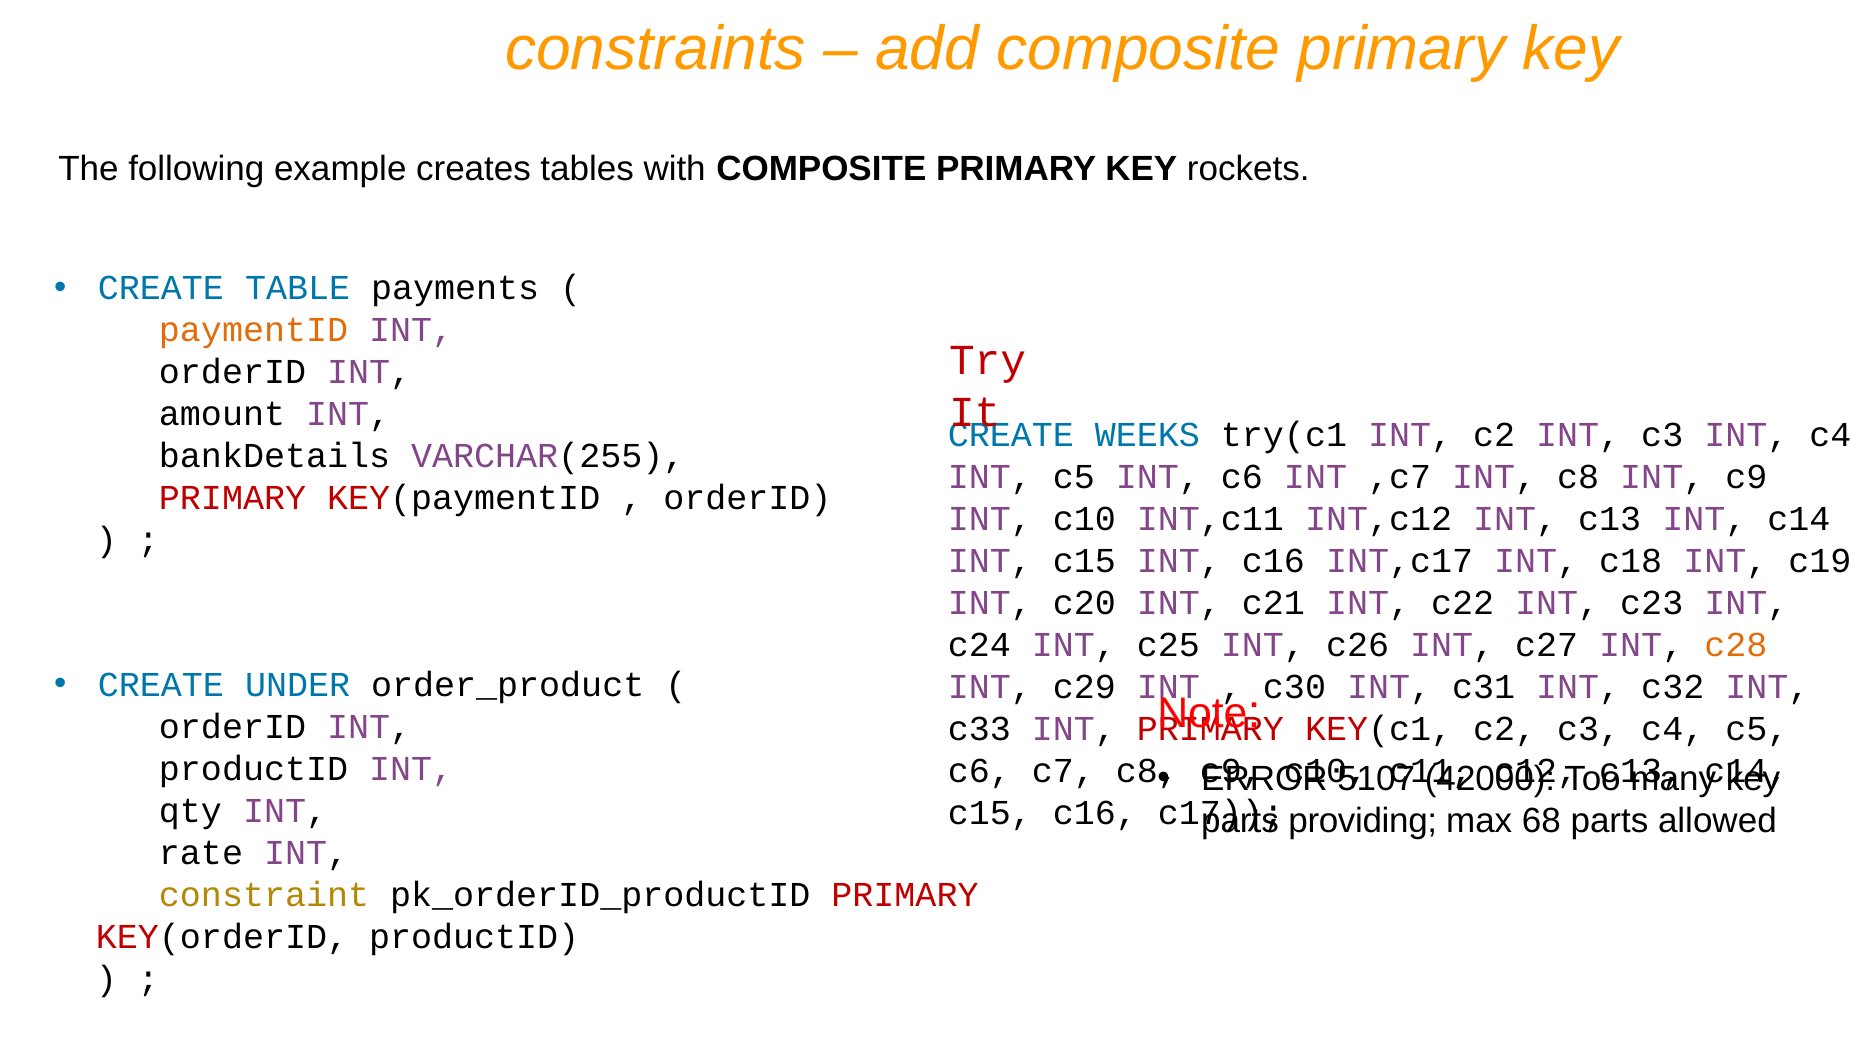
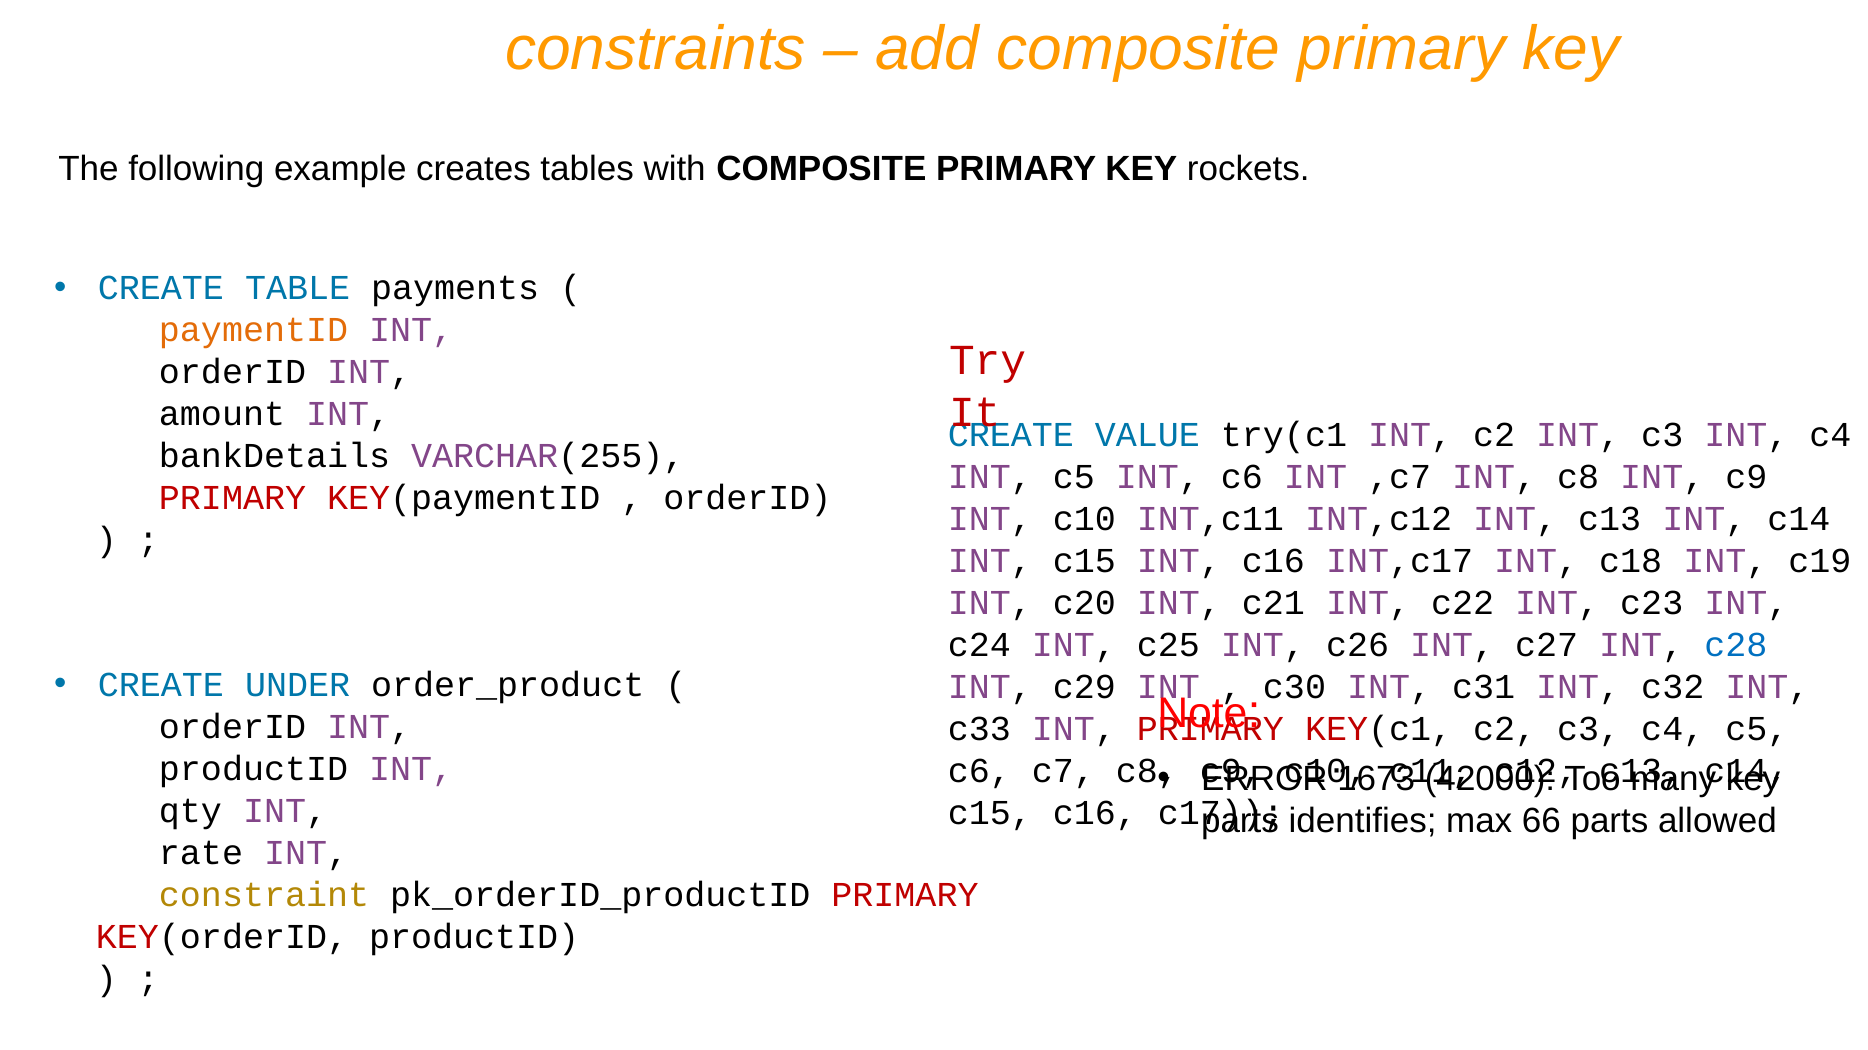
WEEKS: WEEKS -> VALUE
c28 colour: orange -> blue
5107: 5107 -> 1673
providing: providing -> identifies
68: 68 -> 66
